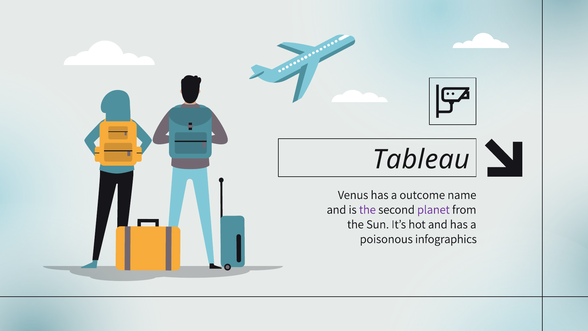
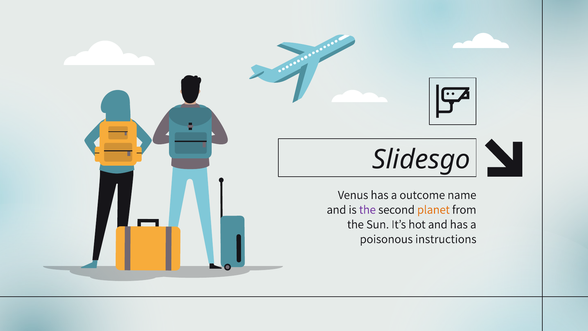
Tableau: Tableau -> Slidesgo
planet colour: purple -> orange
infographics: infographics -> instructions
